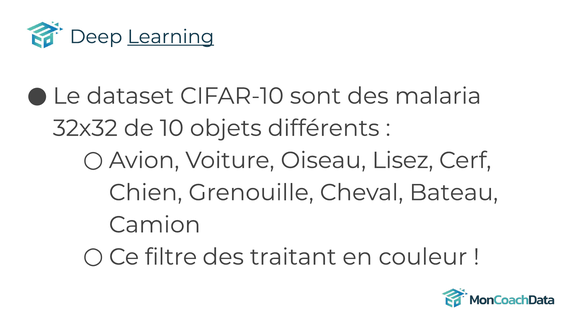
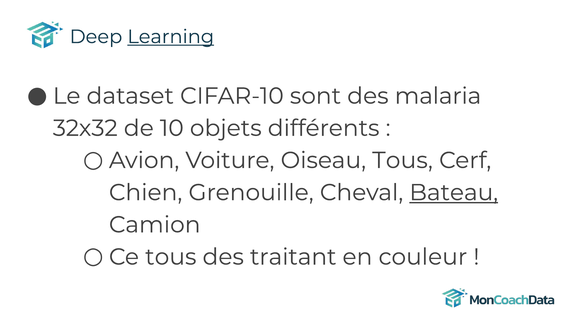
Oiseau Lisez: Lisez -> Tous
Bateau underline: none -> present
Ce filtre: filtre -> tous
